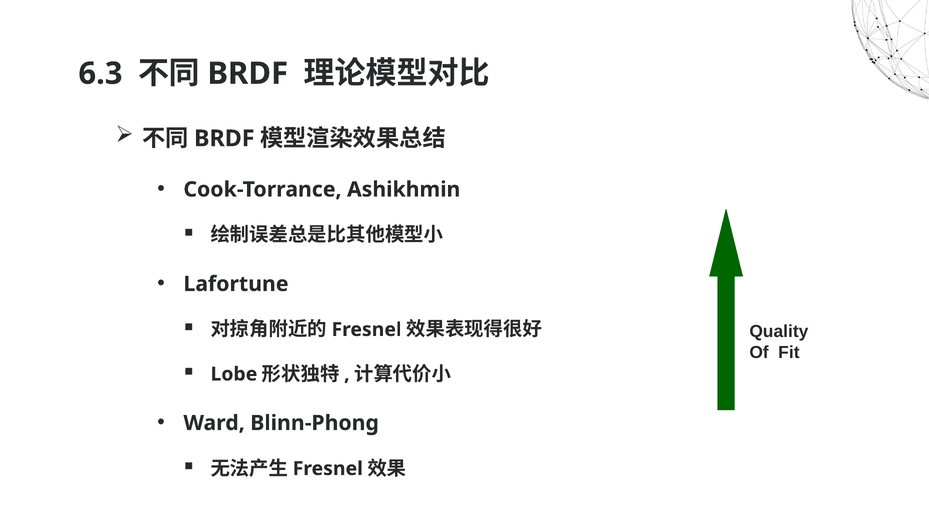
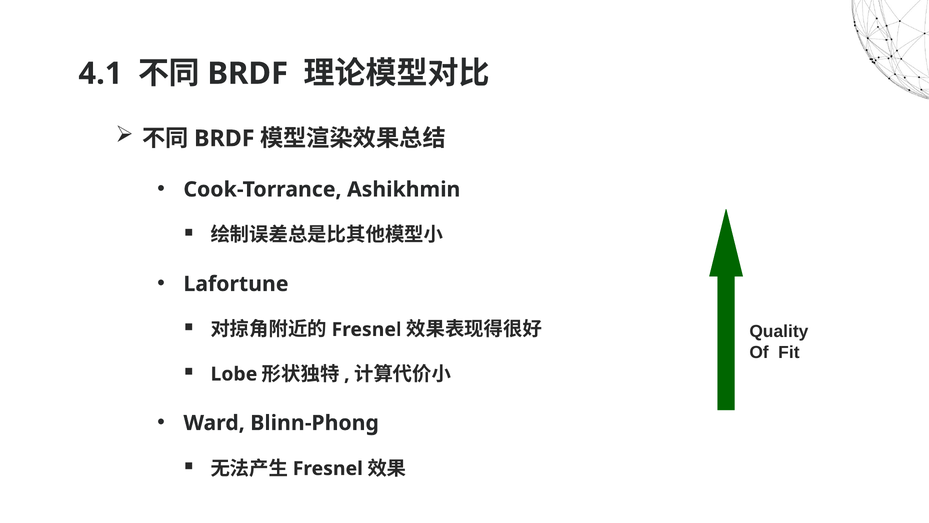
6.3: 6.3 -> 4.1
